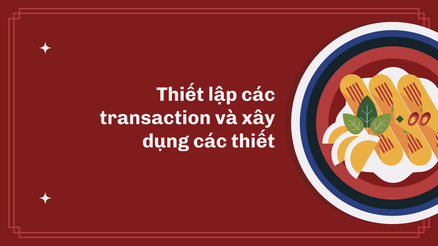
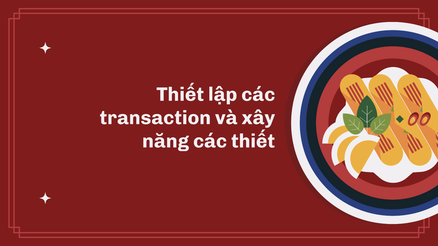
dụng: dụng -> năng
